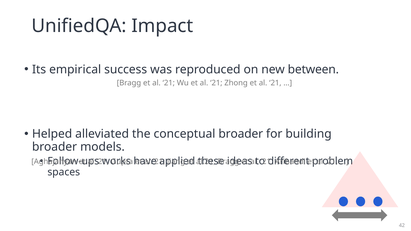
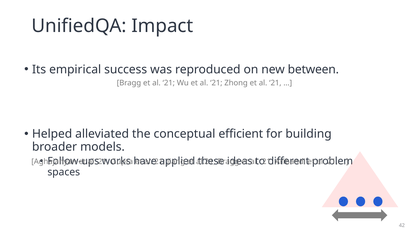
conceptual broader: broader -> efficient
